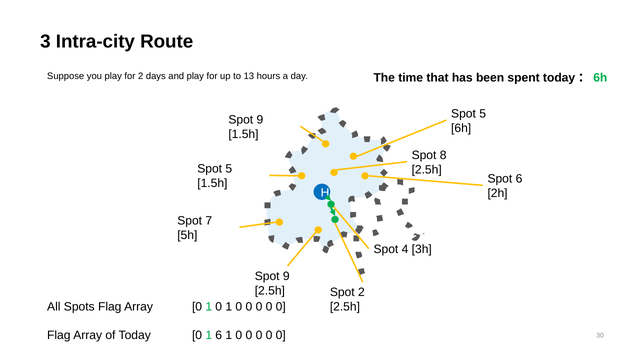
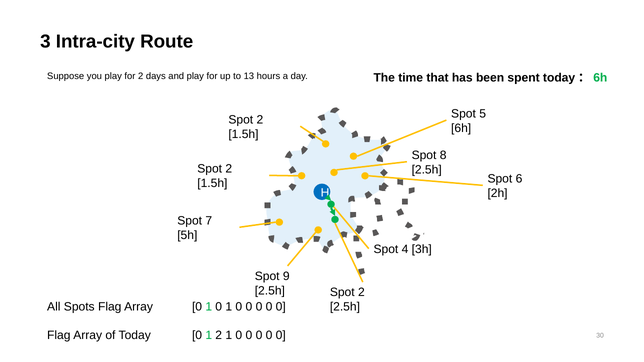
9 at (260, 120): 9 -> 2
5 at (229, 169): 5 -> 2
1 6: 6 -> 2
